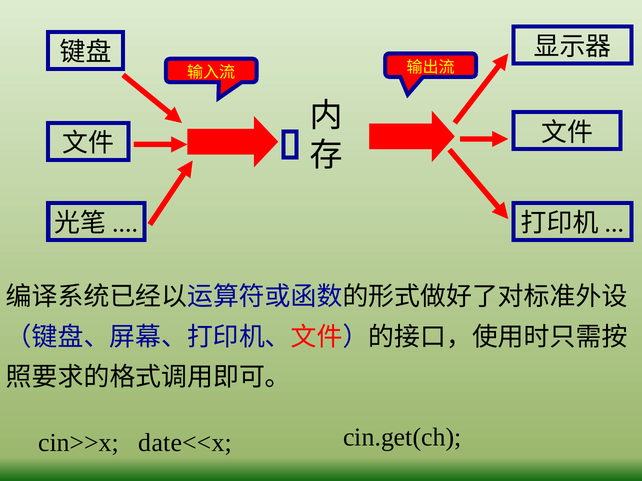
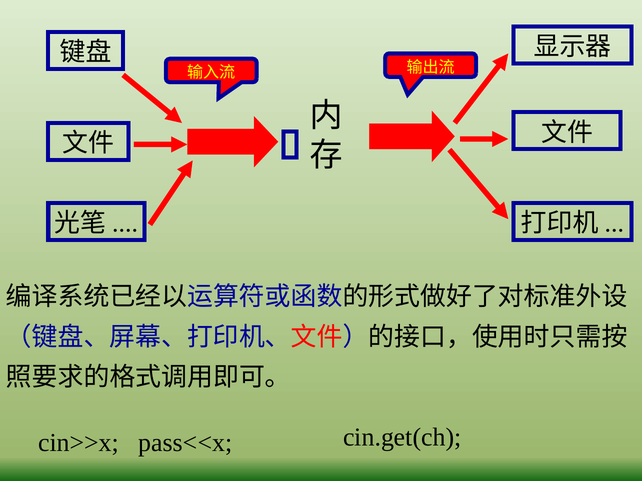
date<<x: date<<x -> pass<<x
